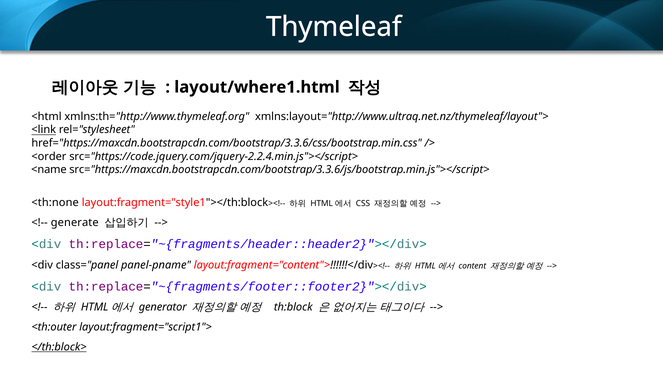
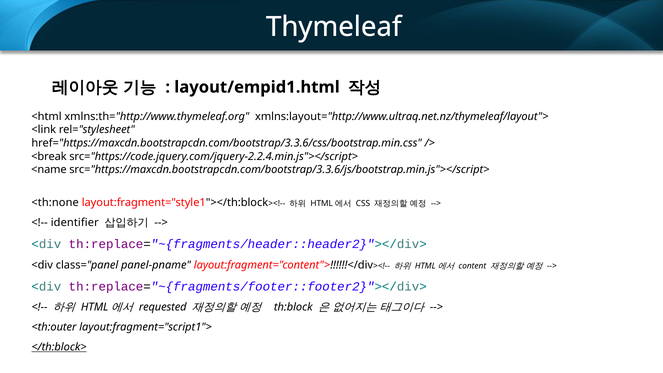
layout/where1.html: layout/where1.html -> layout/empid1.html
<link underline: present -> none
<order: <order -> <break
generate: generate -> identifier
generator: generator -> requested
